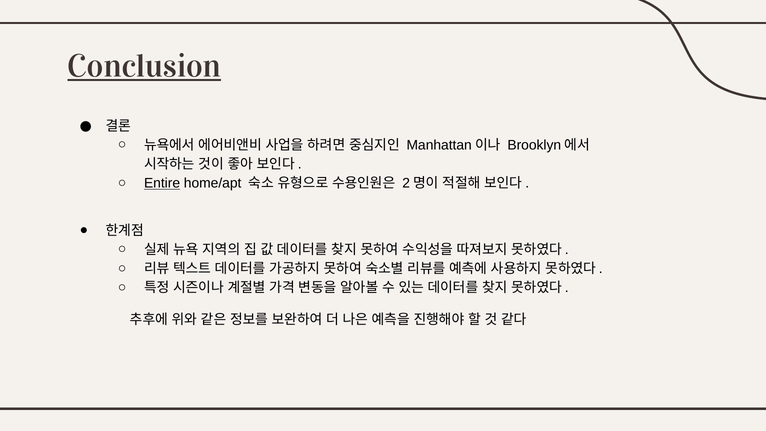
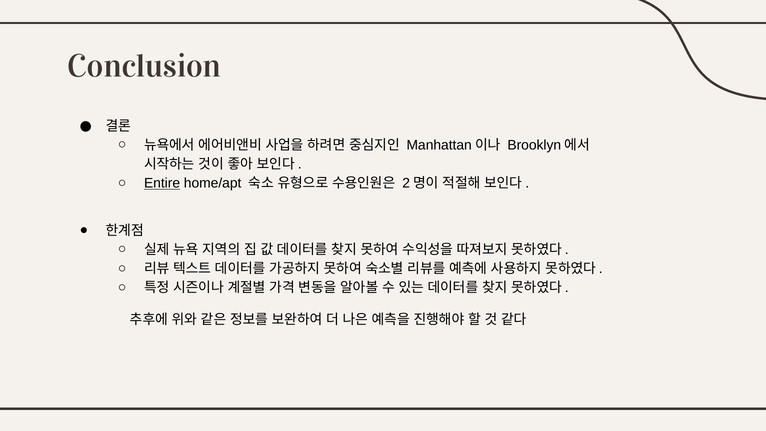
Conclusion underline: present -> none
